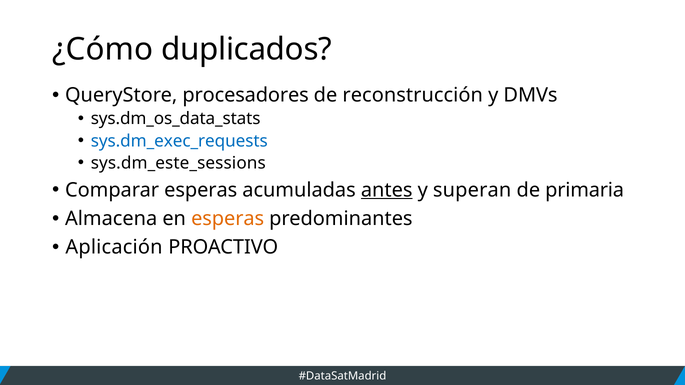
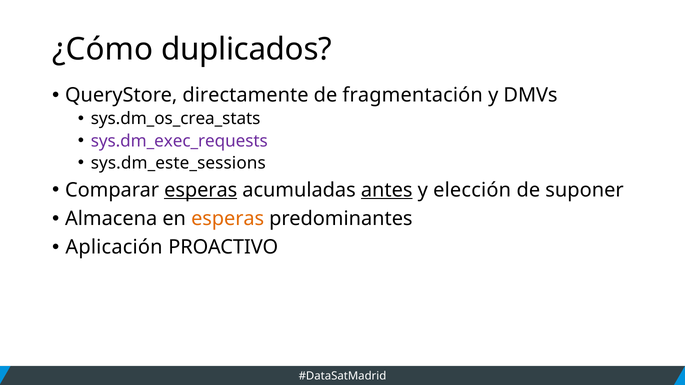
procesadores: procesadores -> directamente
reconstrucción: reconstrucción -> fragmentación
sys.dm_os_data_stats: sys.dm_os_data_stats -> sys.dm_os_crea_stats
sys.dm_exec_requests colour: blue -> purple
esperas at (201, 190) underline: none -> present
superan: superan -> elección
primaria: primaria -> suponer
